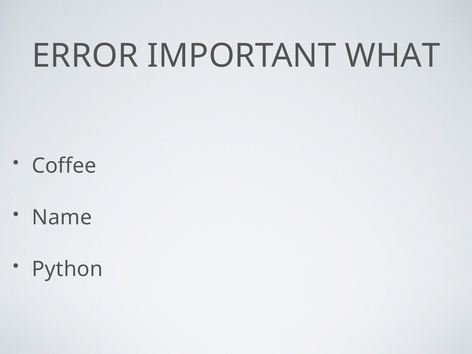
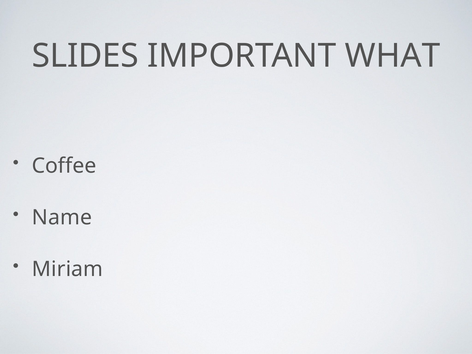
ERROR: ERROR -> SLIDES
Python: Python -> Miriam
